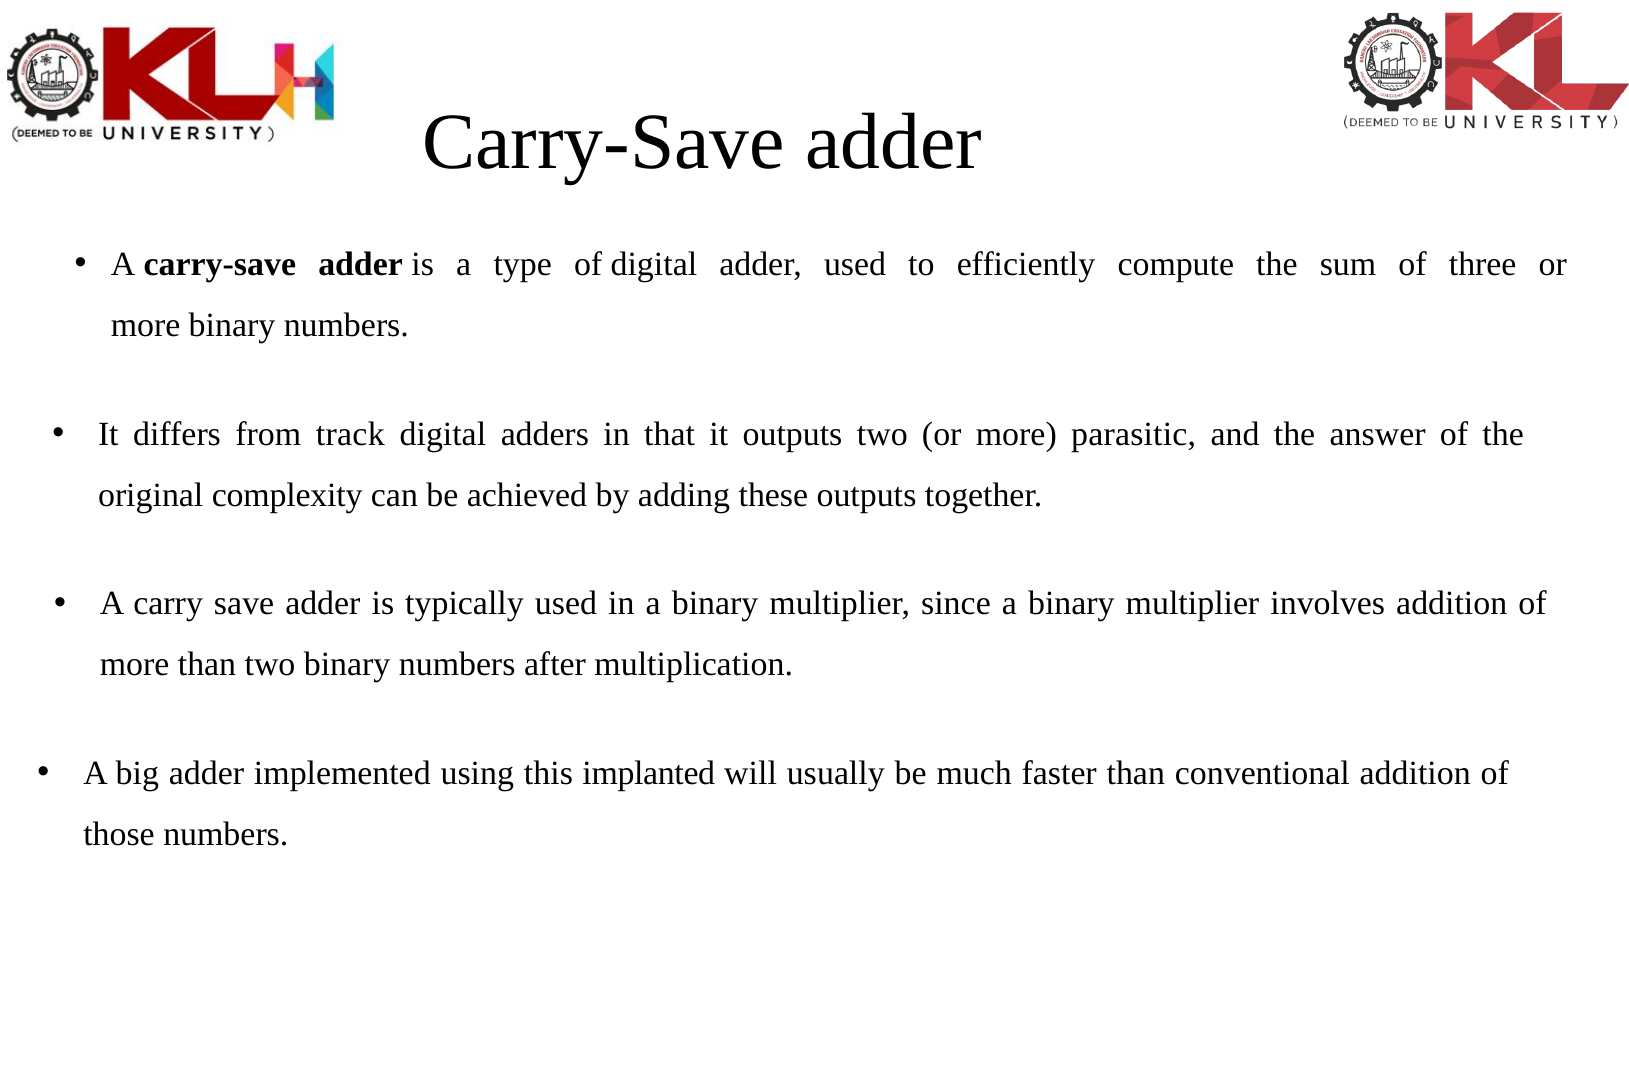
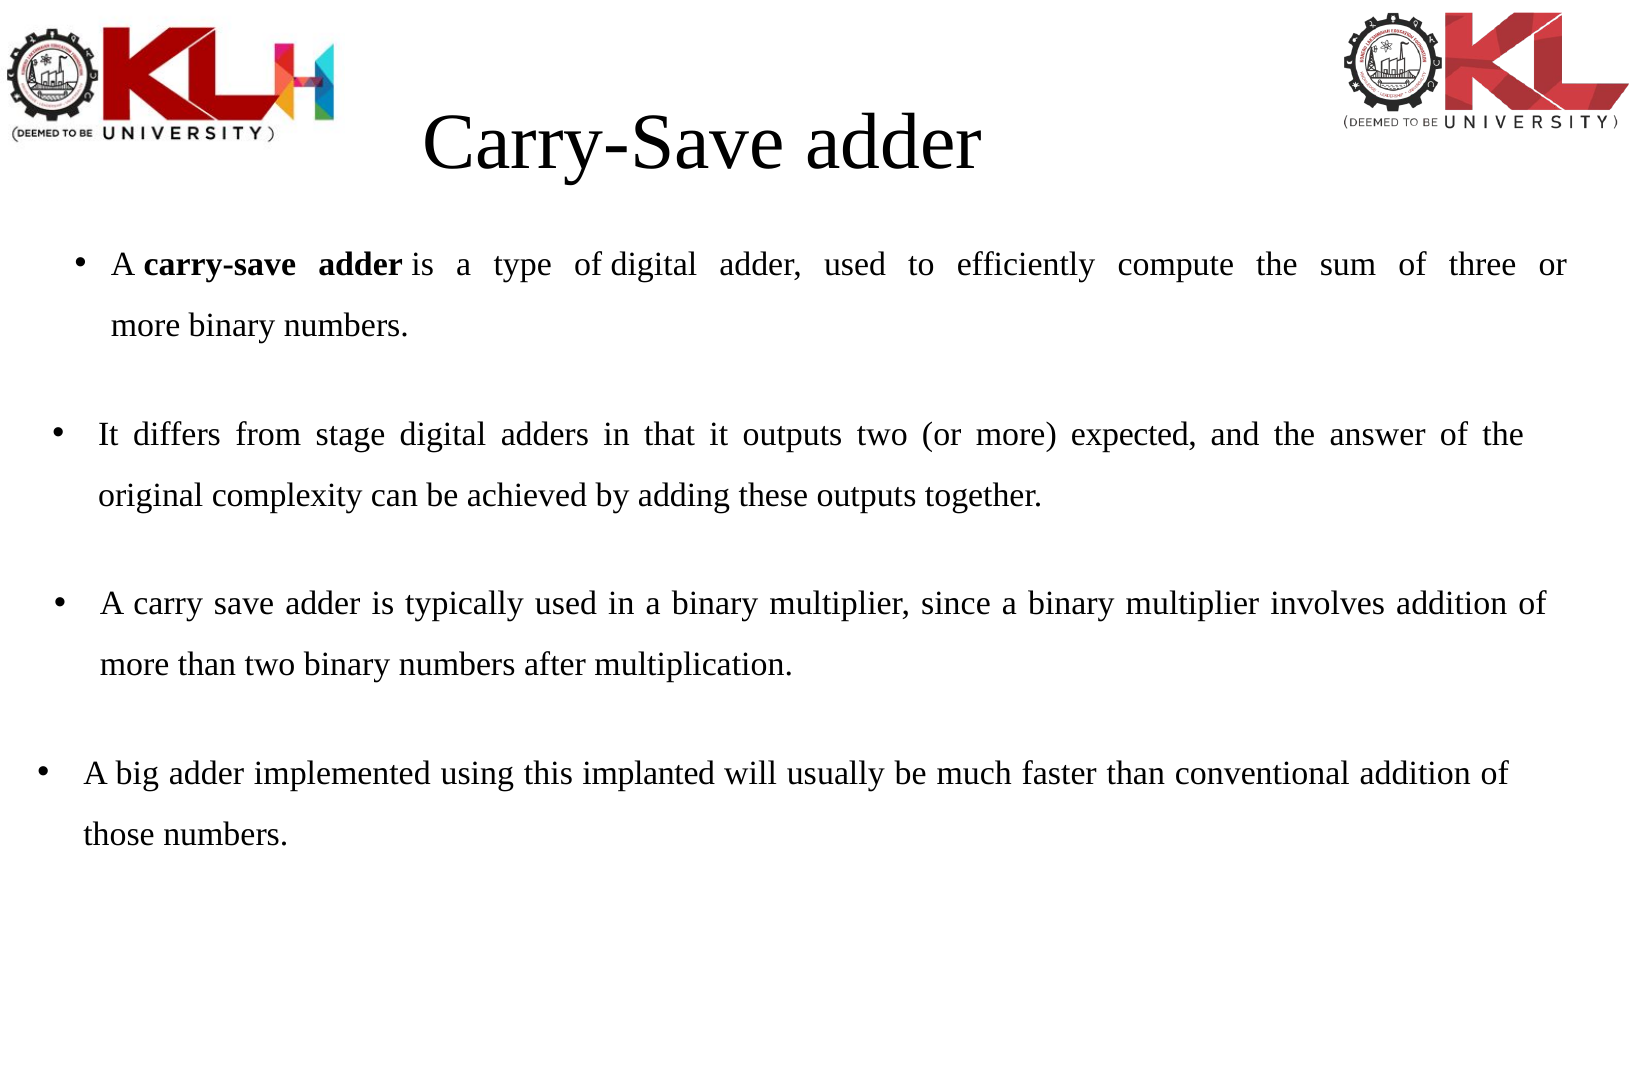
track: track -> stage
parasitic: parasitic -> expected
